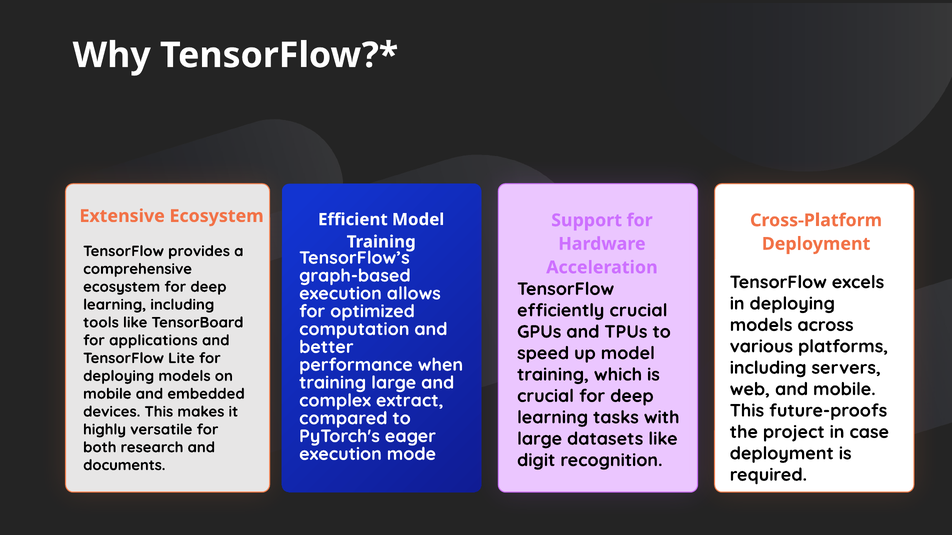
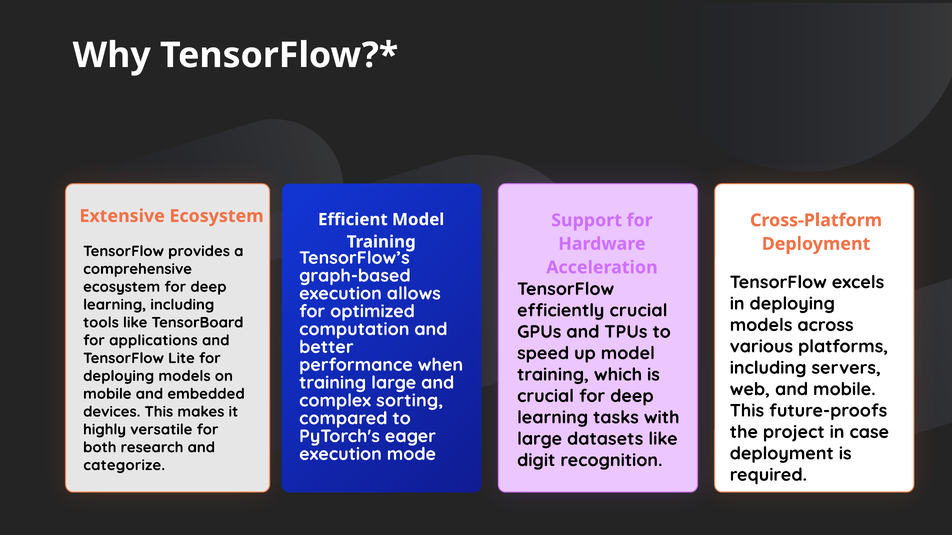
extract: extract -> sorting
documents: documents -> categorize
